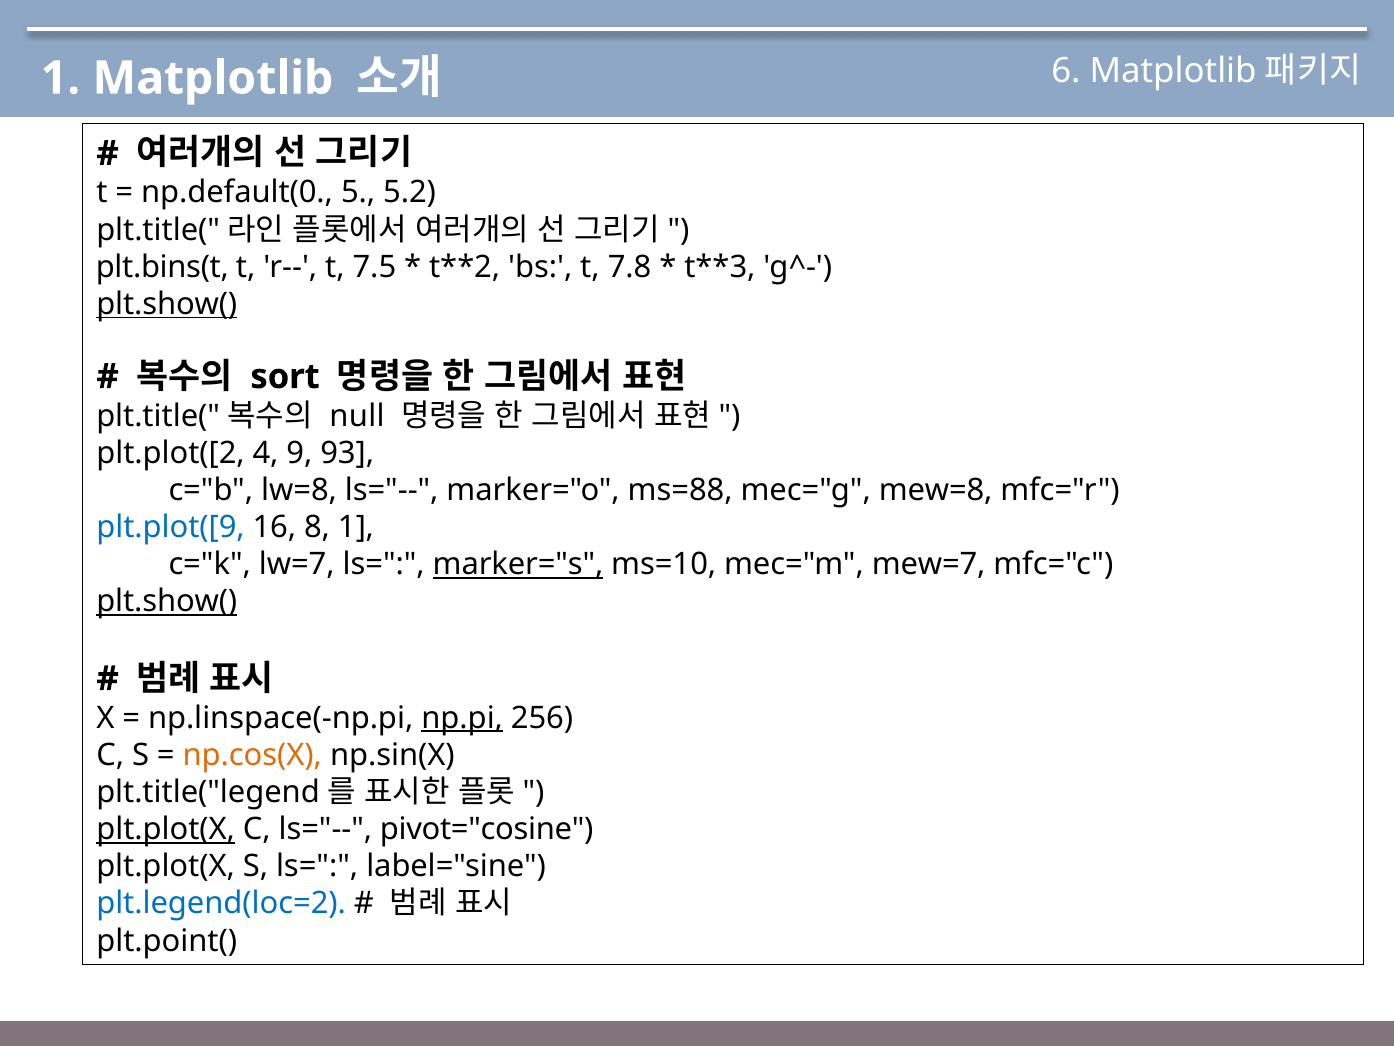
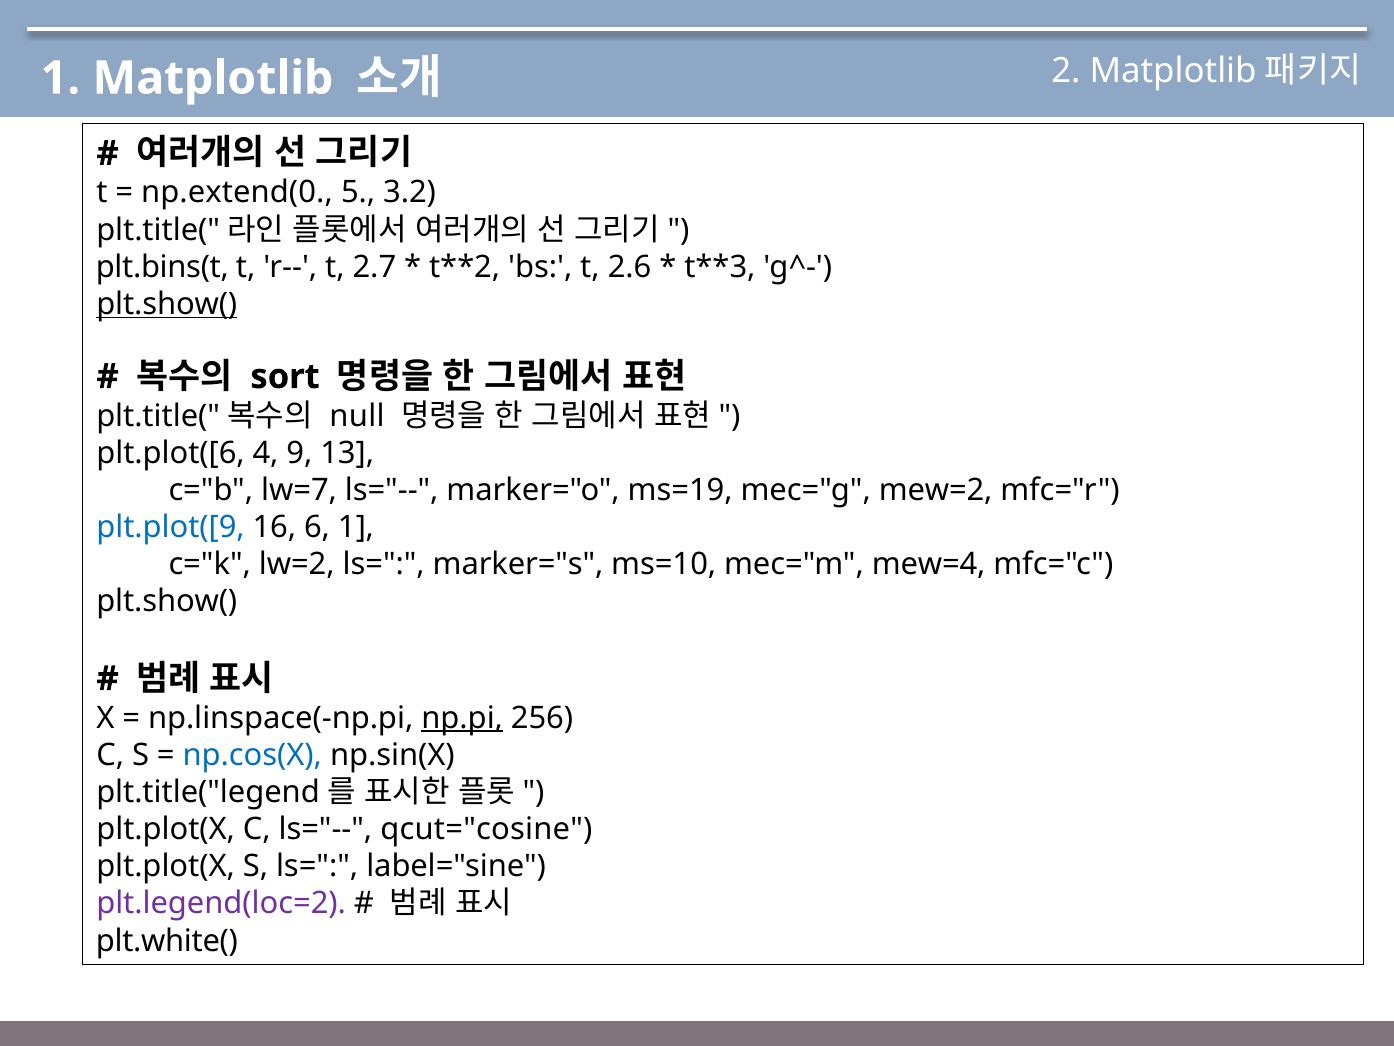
6: 6 -> 2
np.default(0: np.default(0 -> np.extend(0
5.2: 5.2 -> 3.2
7.5: 7.5 -> 2.7
7.8: 7.8 -> 2.6
plt.plot([2: plt.plot([2 -> plt.plot([6
93: 93 -> 13
lw=8: lw=8 -> lw=7
ms=88: ms=88 -> ms=19
mew=8: mew=8 -> mew=2
8: 8 -> 6
lw=7: lw=7 -> lw=2
marker="s underline: present -> none
mew=7: mew=7 -> mew=4
plt.show( at (167, 601) underline: present -> none
np.cos(X colour: orange -> blue
plt.plot(X at (166, 829) underline: present -> none
pivot="cosine: pivot="cosine -> qcut="cosine
plt.legend(loc=2 colour: blue -> purple
plt.point(: plt.point( -> plt.white(
